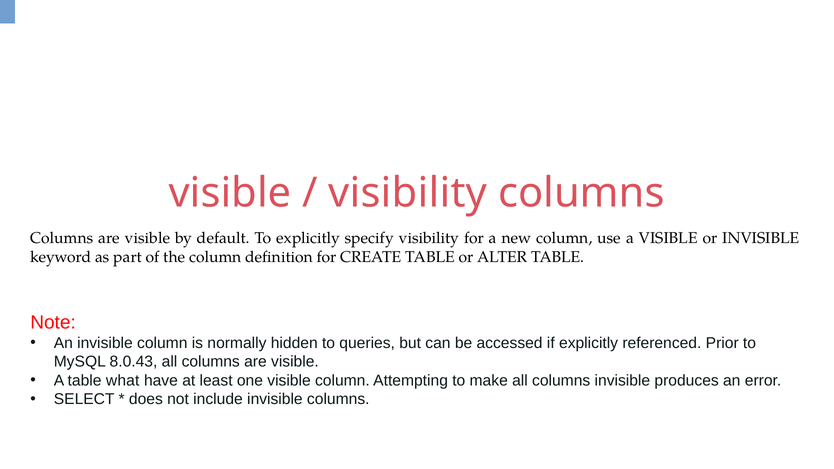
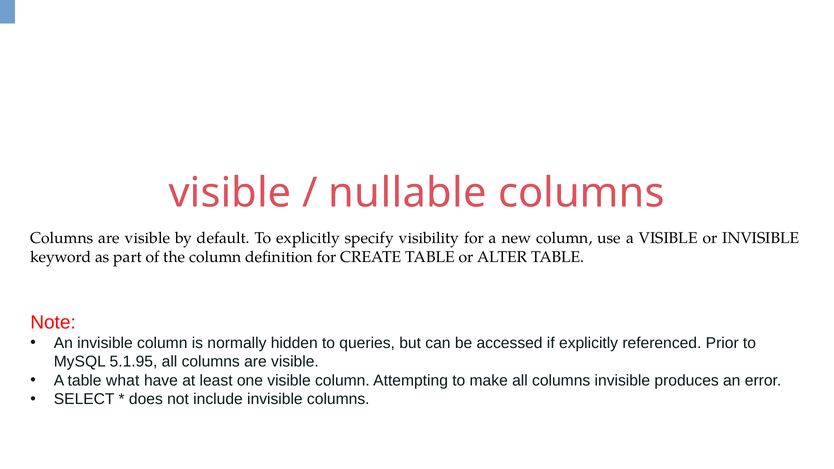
visibility at (408, 193): visibility -> nullable
8.0.43: 8.0.43 -> 5.1.95
